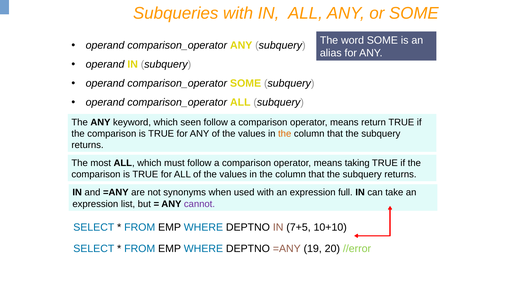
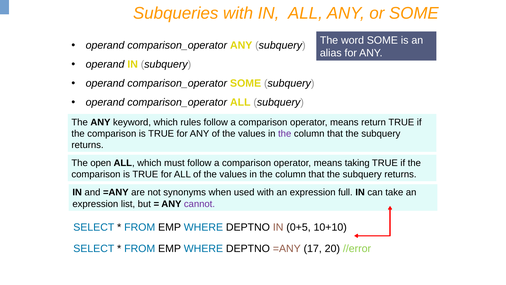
seen: seen -> rules
the at (285, 133) colour: orange -> purple
most: most -> open
7+5: 7+5 -> 0+5
19: 19 -> 17
